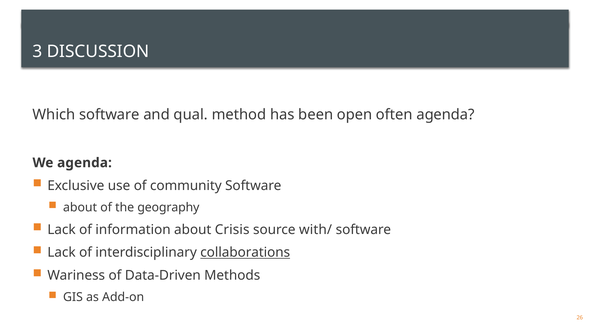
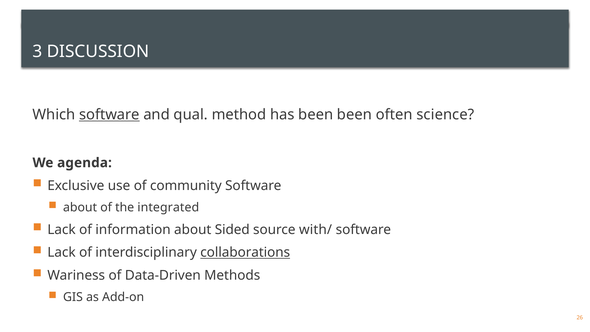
software at (109, 115) underline: none -> present
been open: open -> been
often agenda: agenda -> science
geography: geography -> integrated
Crisis: Crisis -> Sided
